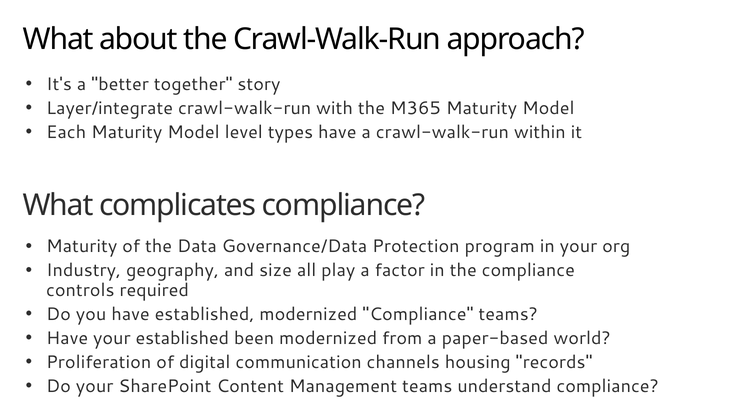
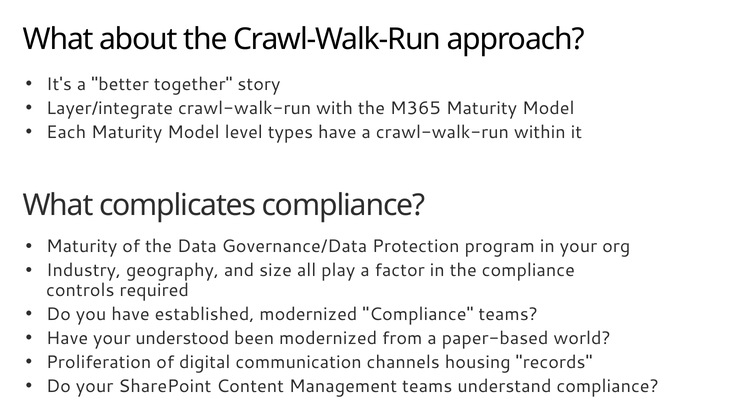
your established: established -> understood
